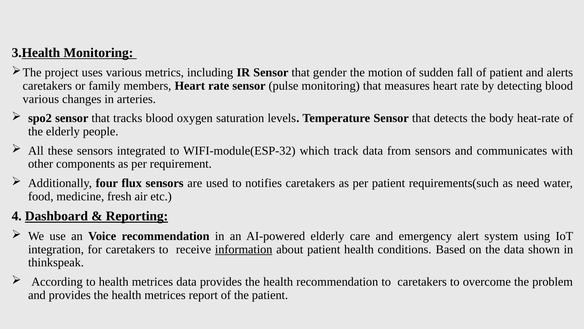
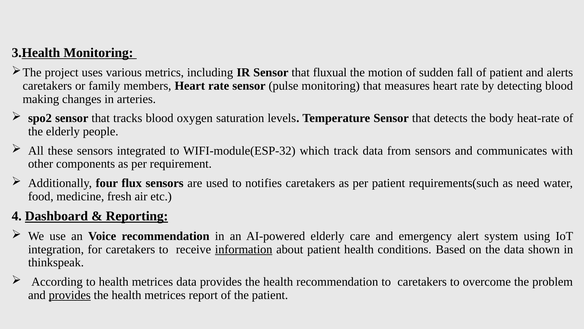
gender: gender -> fluxual
various at (41, 99): various -> making
provides at (70, 295) underline: none -> present
